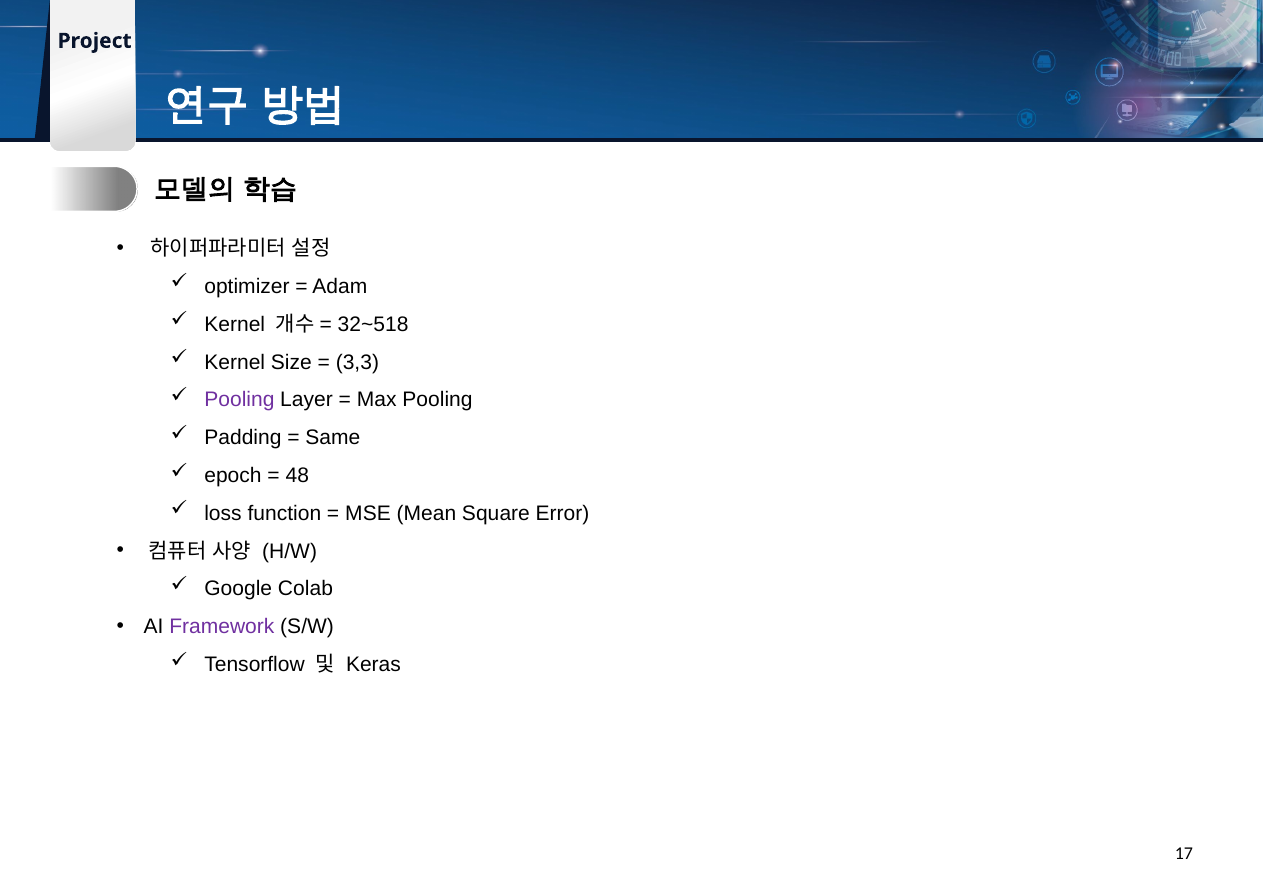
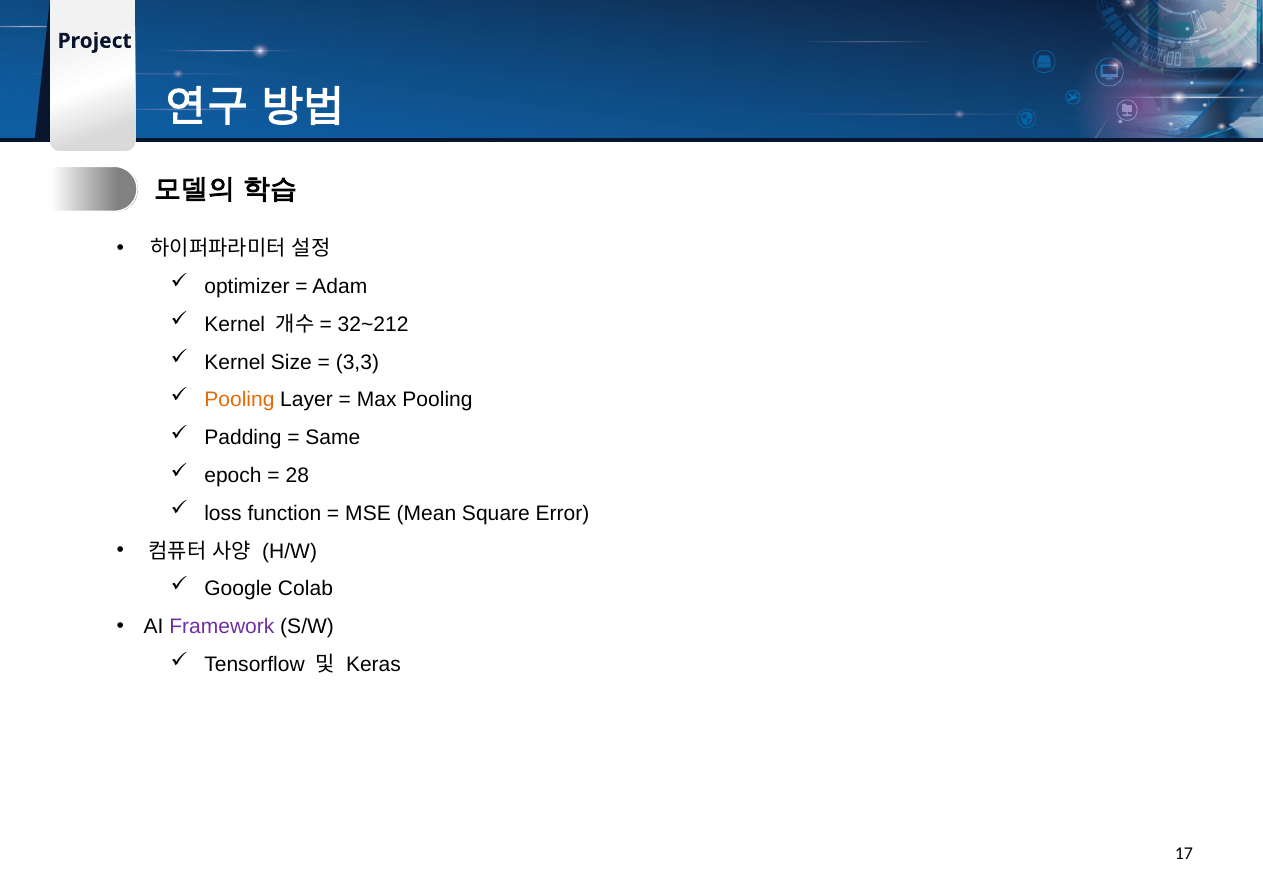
32~518: 32~518 -> 32~212
Pooling at (239, 400) colour: purple -> orange
48: 48 -> 28
